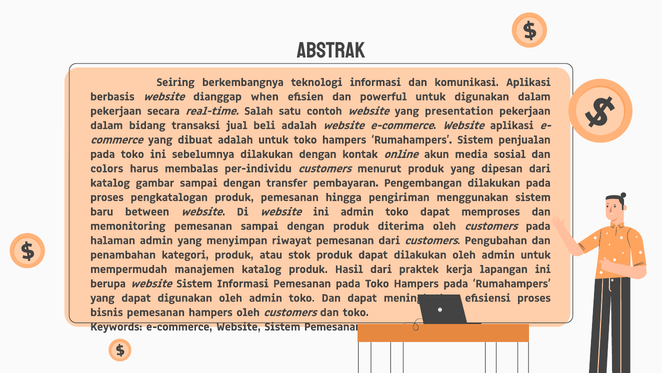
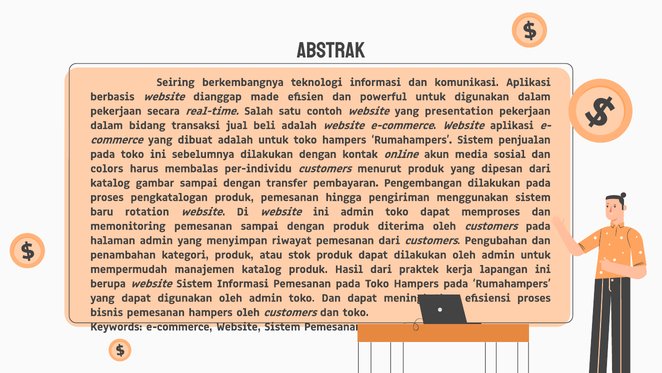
when: when -> made
between: between -> rotation
